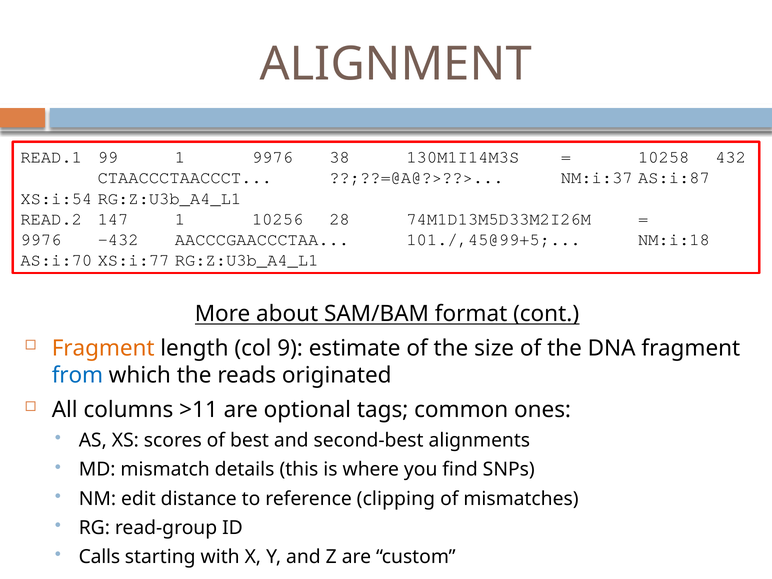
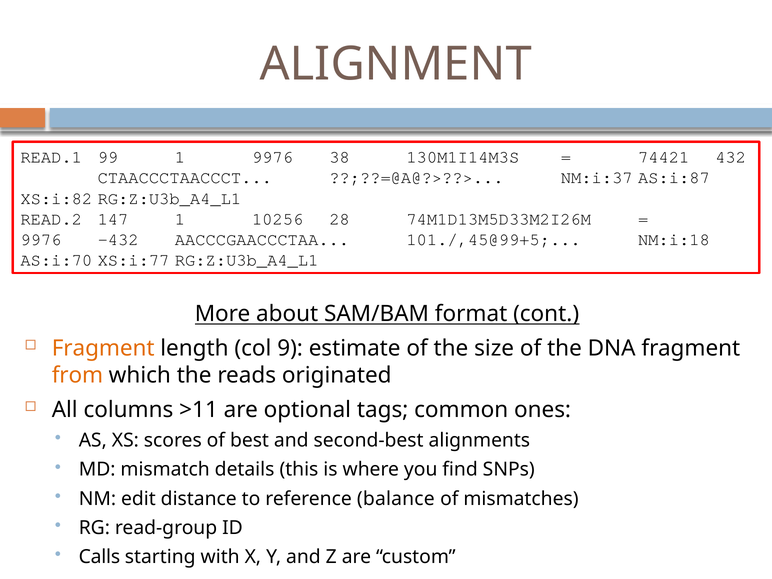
10258: 10258 -> 74421
XS:i:54: XS:i:54 -> XS:i:82
from colour: blue -> orange
clipping: clipping -> balance
